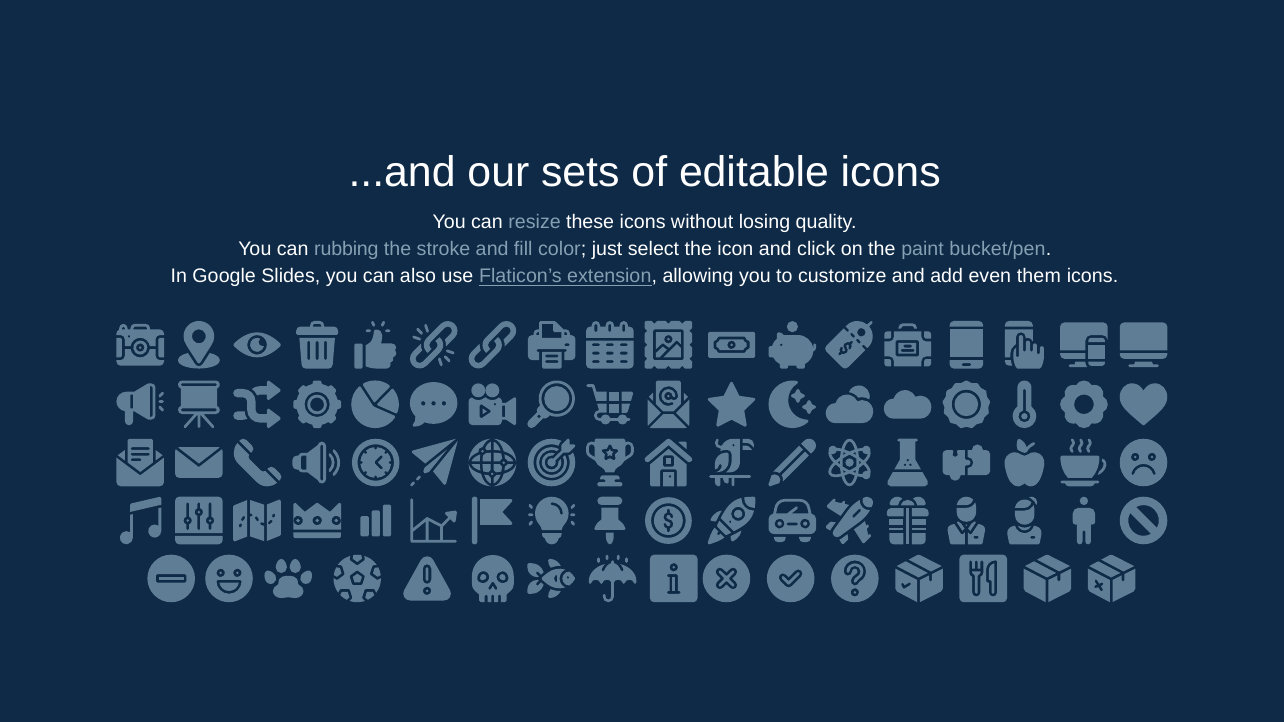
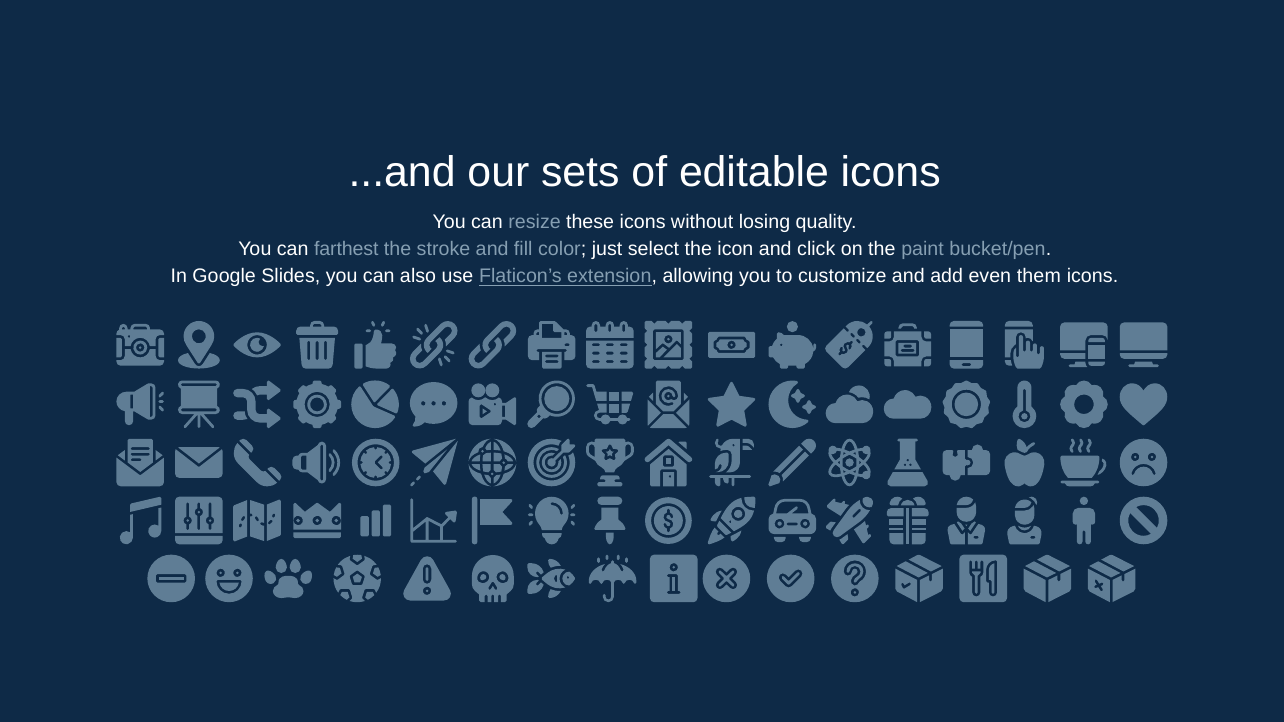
rubbing: rubbing -> farthest
